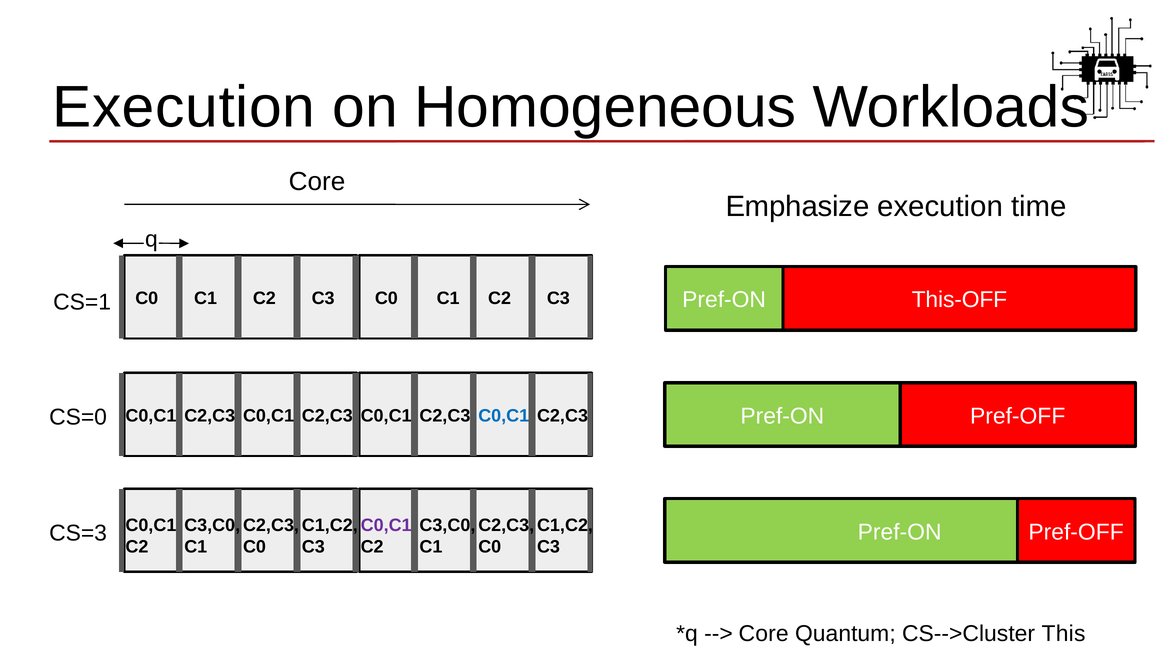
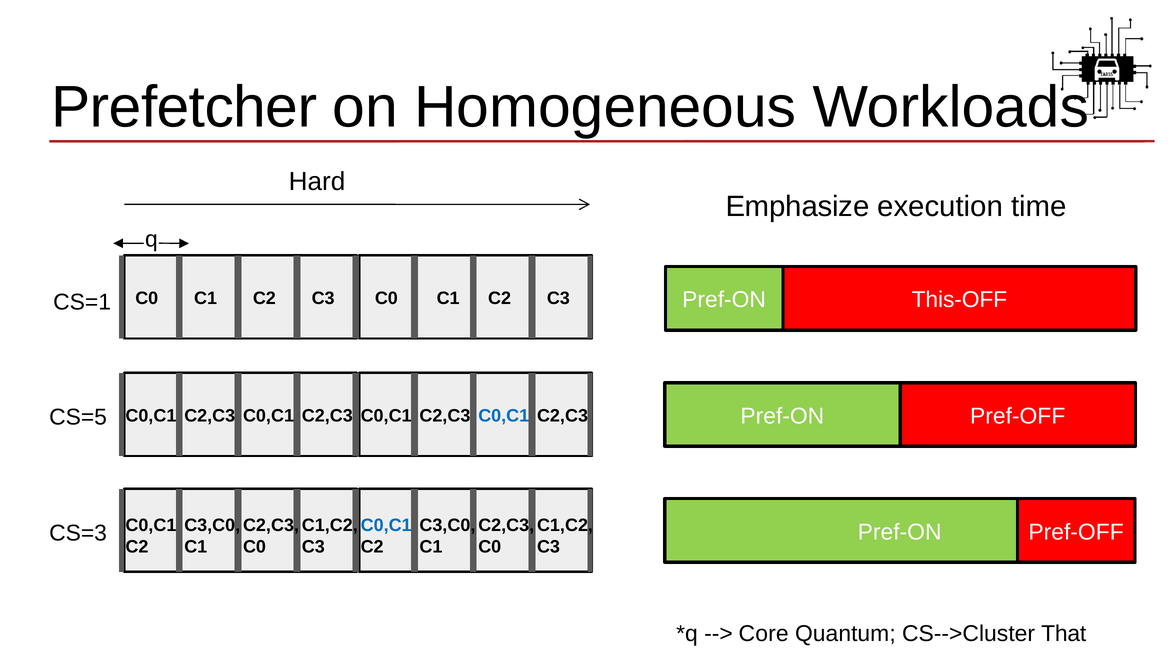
Execution at (184, 108): Execution -> Prefetcher
Core at (317, 182): Core -> Hard
CS=0: CS=0 -> CS=5
C0,C1 at (386, 526) colour: purple -> blue
This: This -> That
